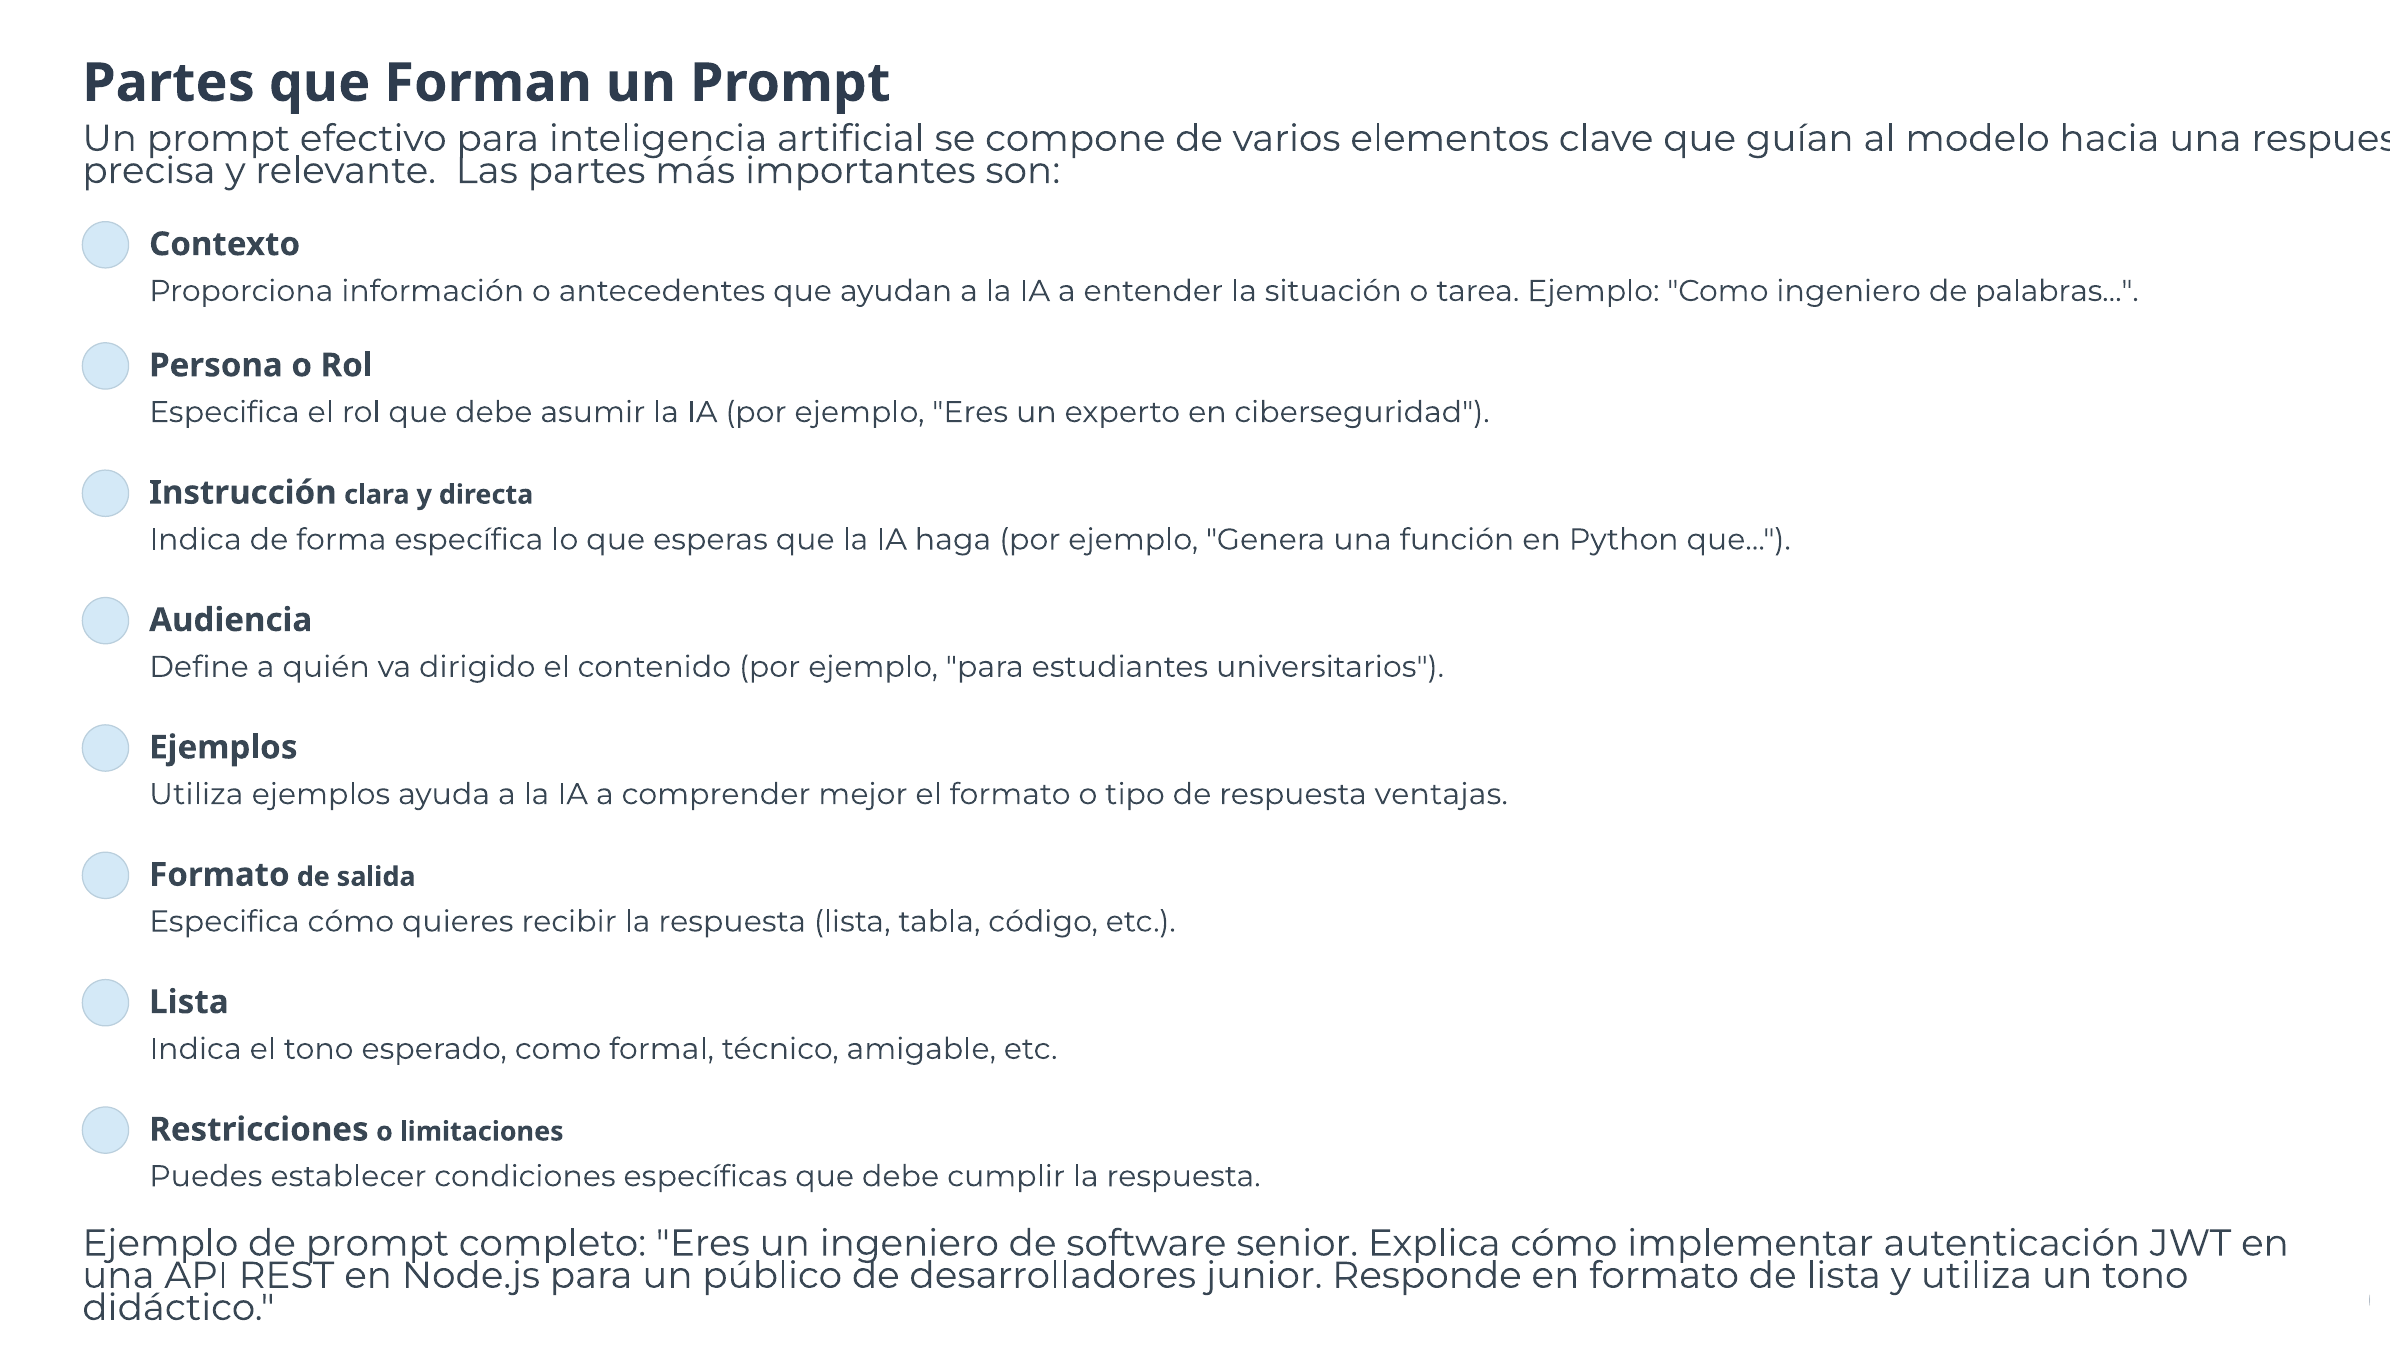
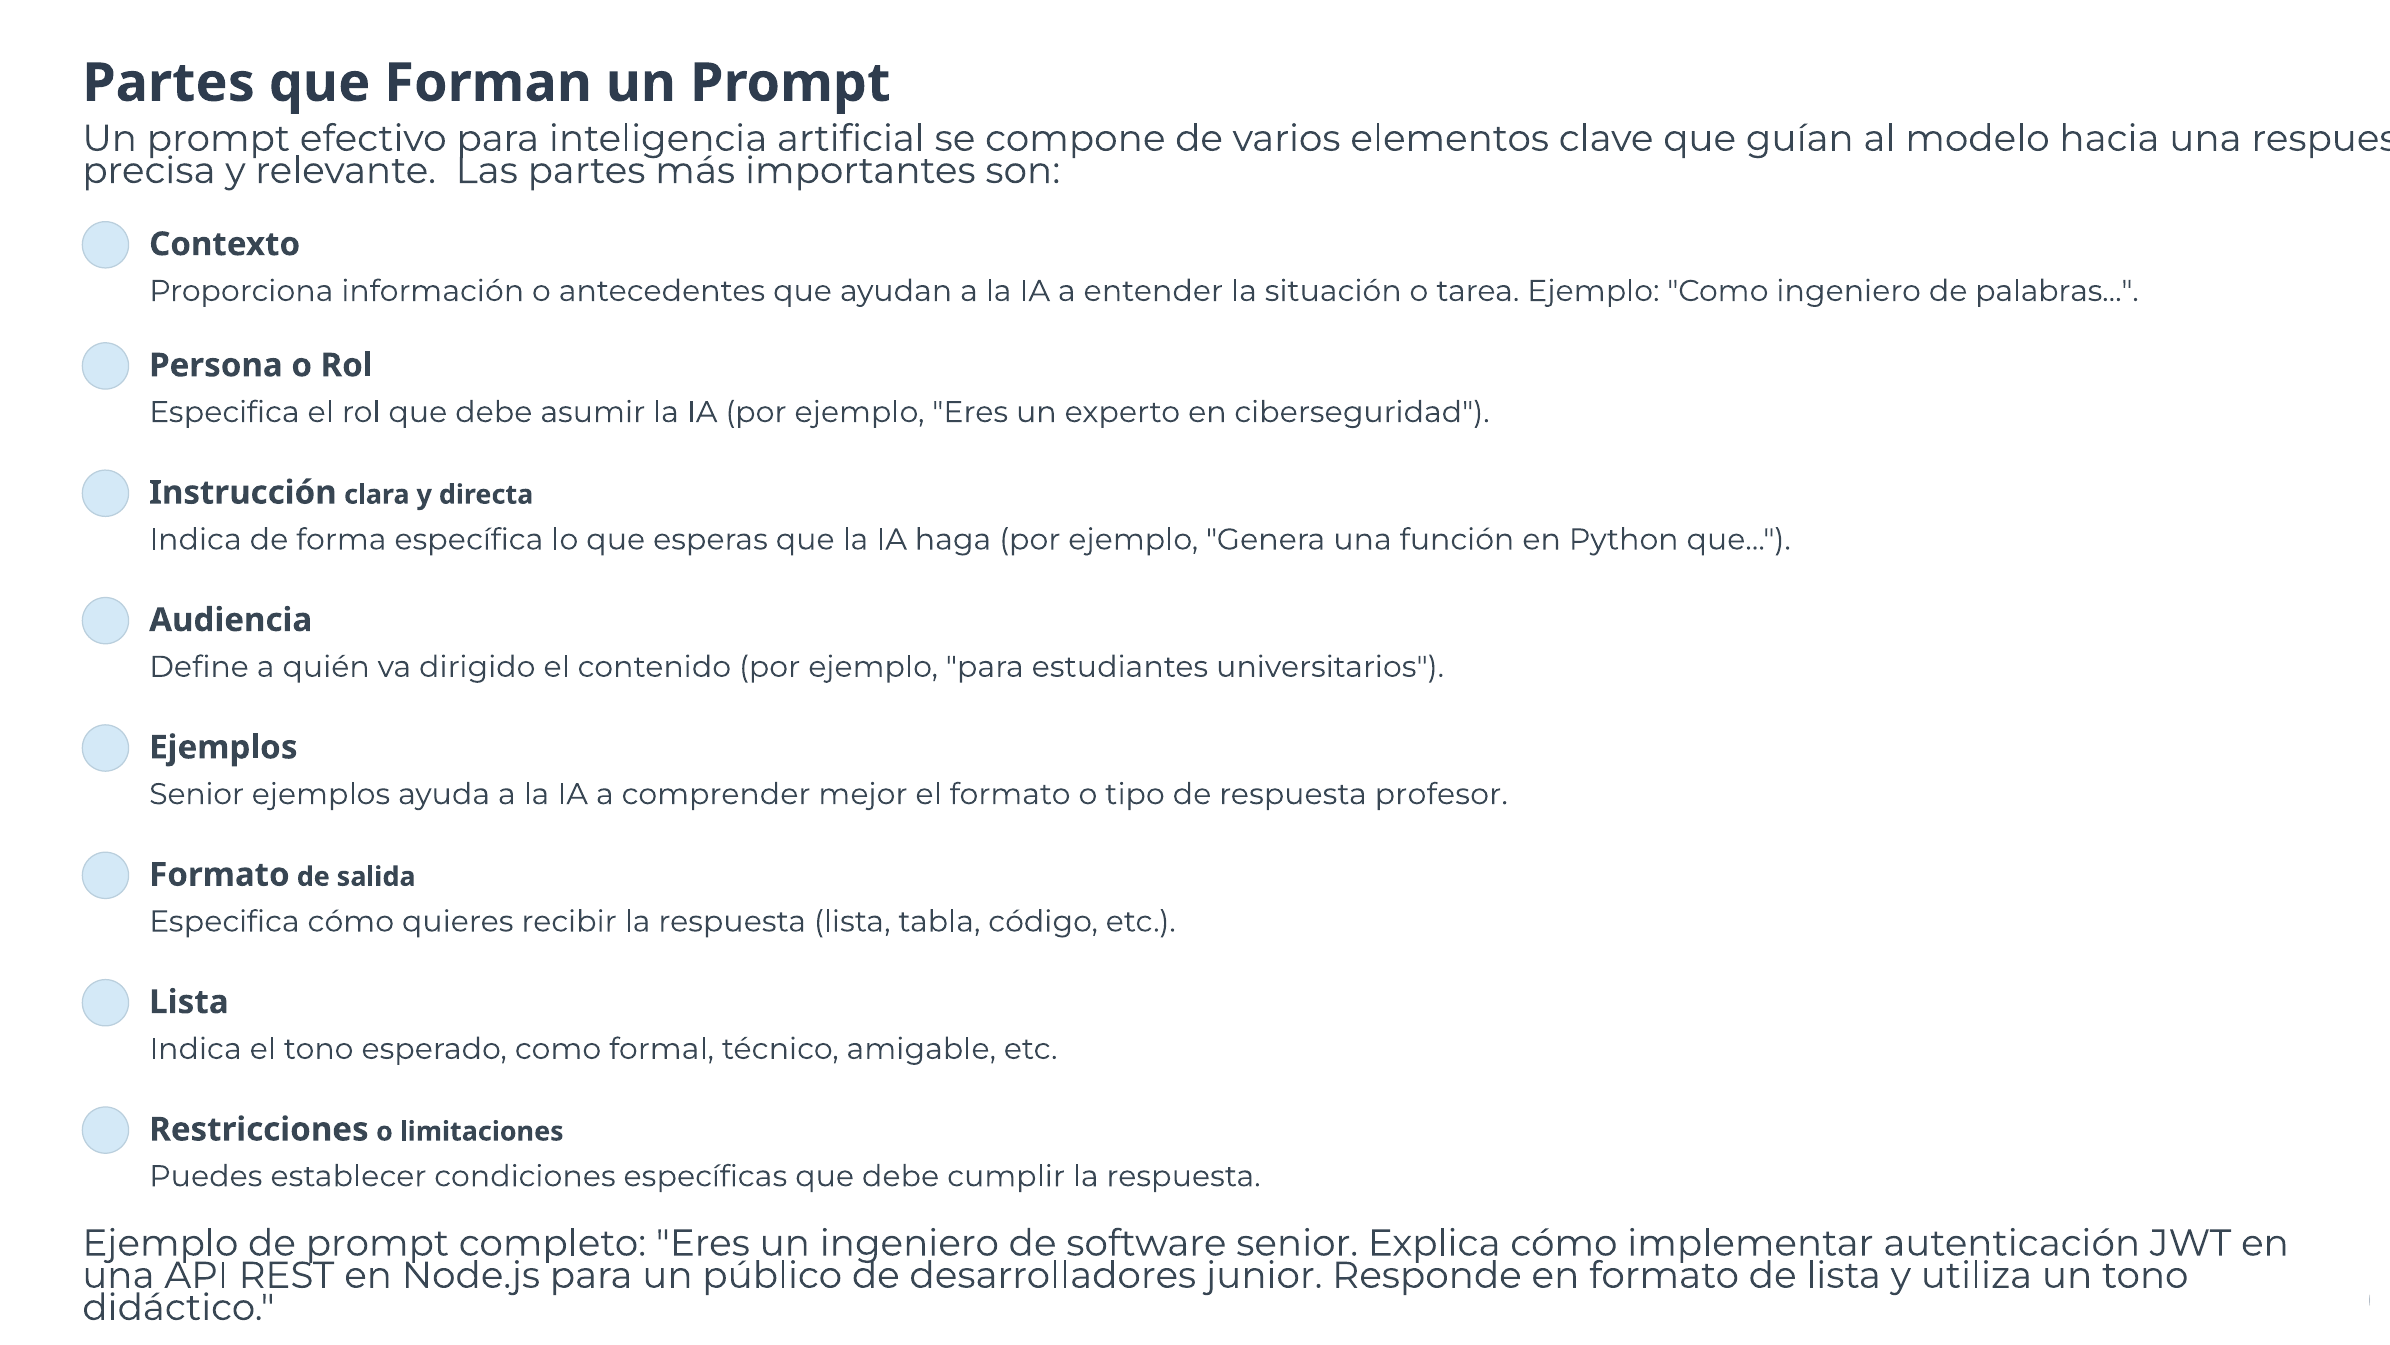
Utiliza at (196, 794): Utiliza -> Senior
ventajas: ventajas -> profesor
